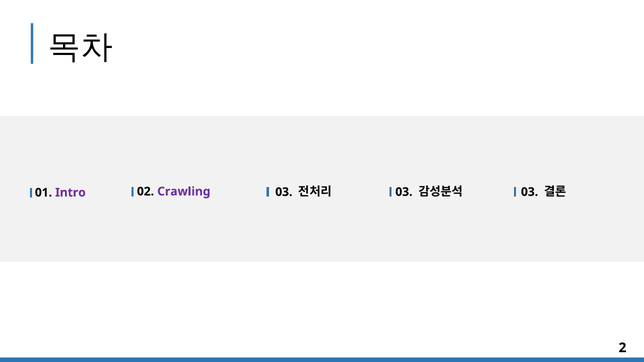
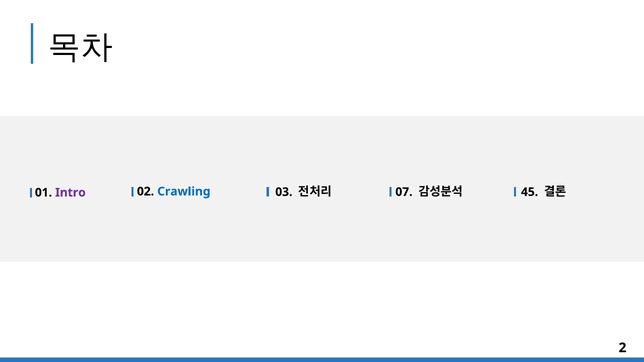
Crawling colour: purple -> blue
03 at (404, 192): 03 -> 07
03 at (530, 192): 03 -> 45
